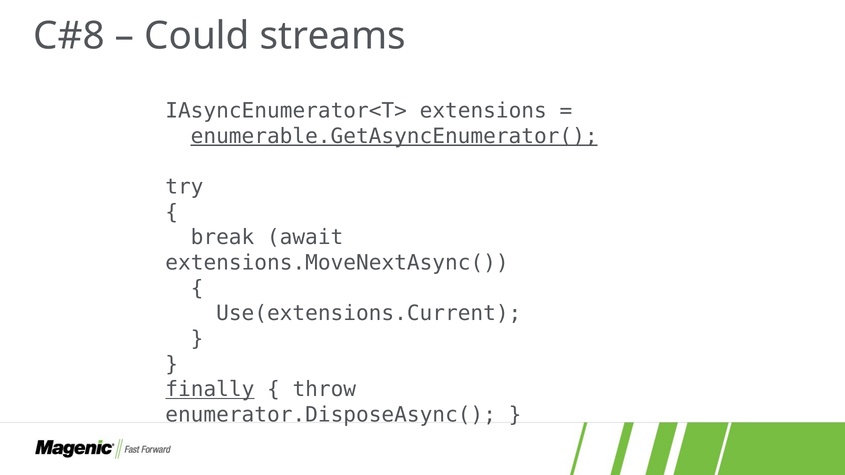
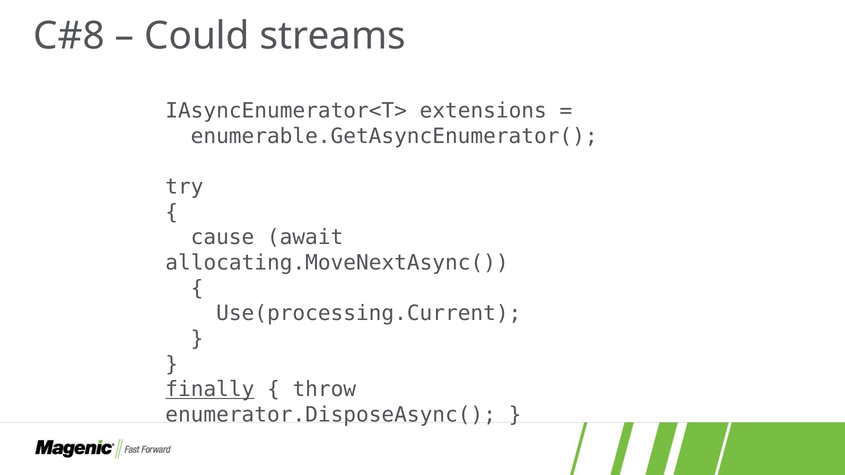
enumerable.GetAsyncEnumerator( underline: present -> none
break: break -> cause
extensions.MoveNextAsync(: extensions.MoveNextAsync( -> allocating.MoveNextAsync(
Use(extensions.Current: Use(extensions.Current -> Use(processing.Current
